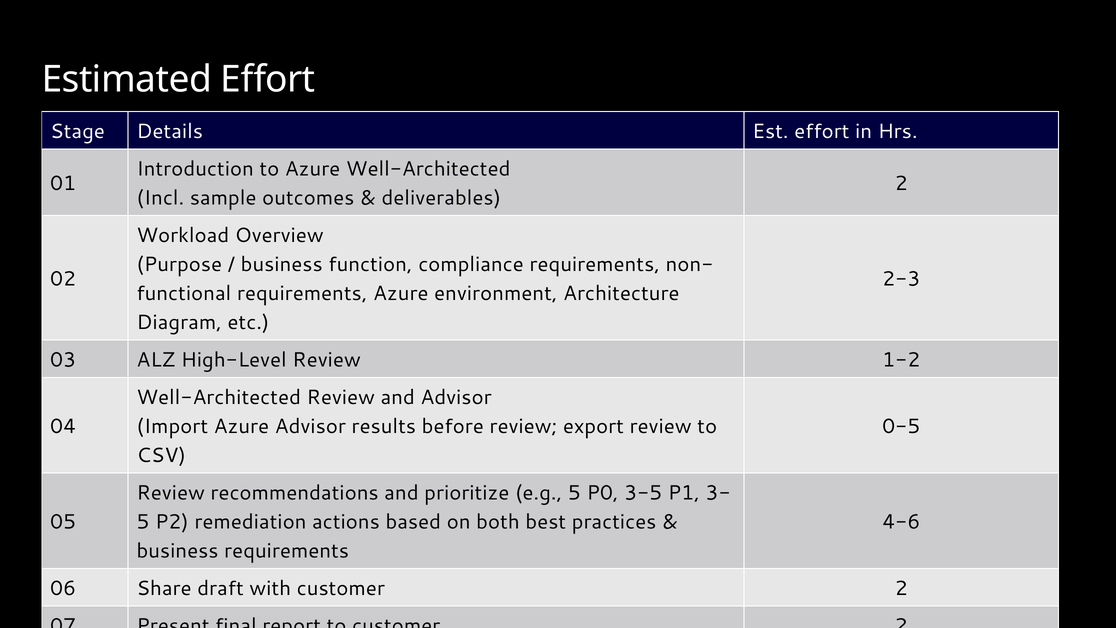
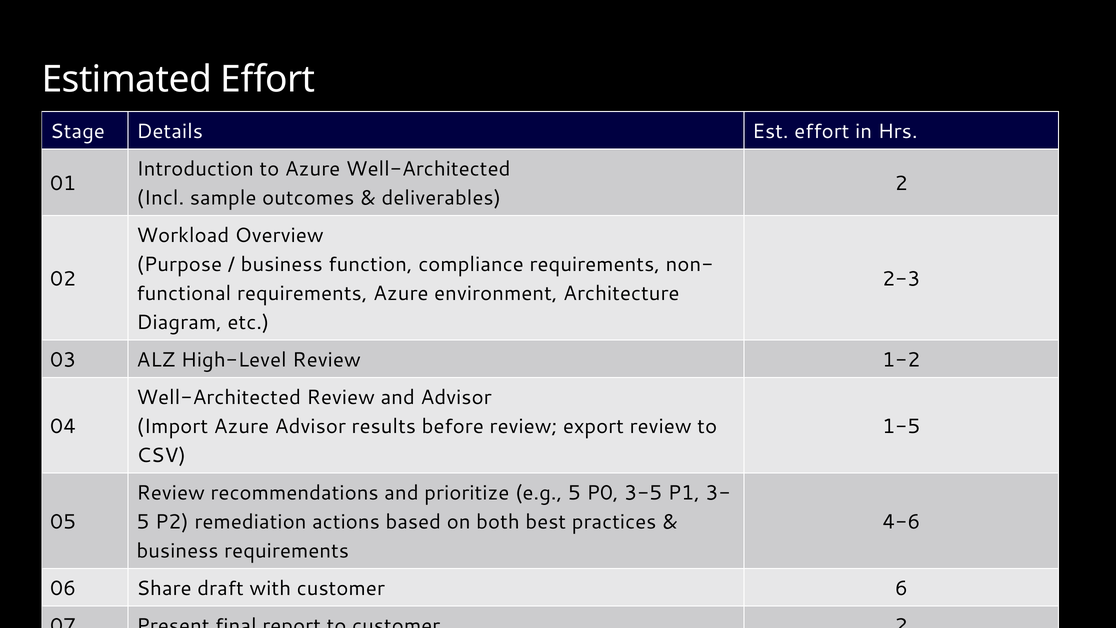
0-5: 0-5 -> 1-5
with customer 2: 2 -> 6
